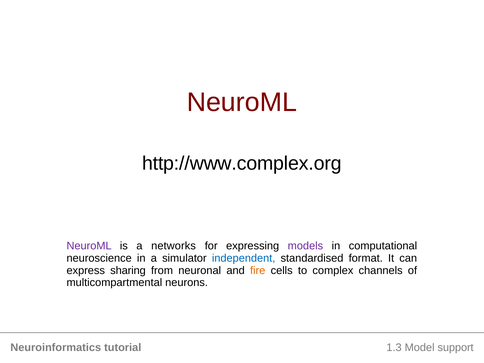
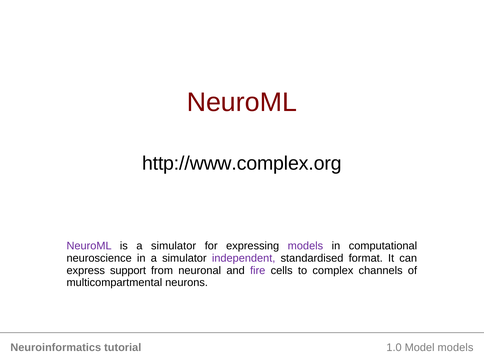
is a networks: networks -> simulator
independent colour: blue -> purple
sharing: sharing -> support
fire colour: orange -> purple
1.3: 1.3 -> 1.0
Model support: support -> models
